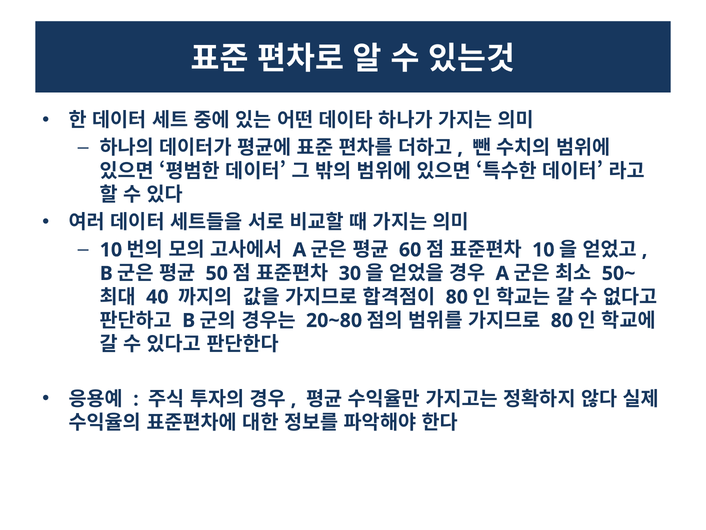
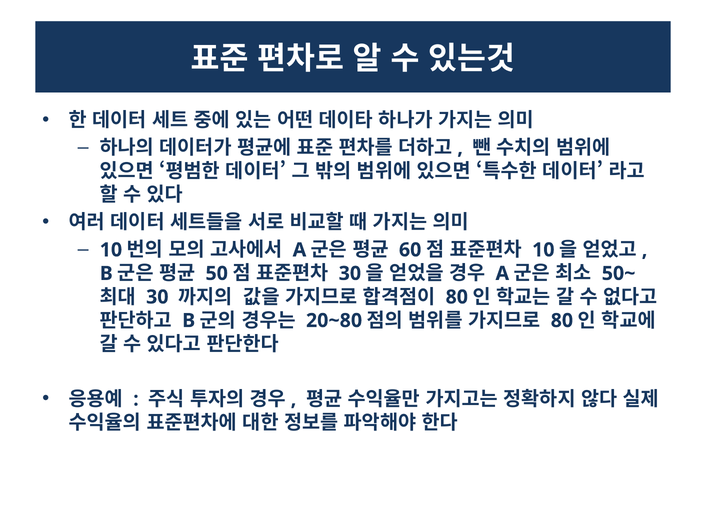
40 at (157, 297): 40 -> 30
